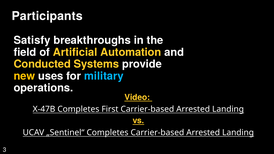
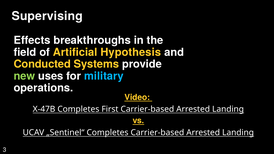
Participants: Participants -> Supervising
Satisfy: Satisfy -> Effects
Automation: Automation -> Hypothesis
new colour: yellow -> light green
